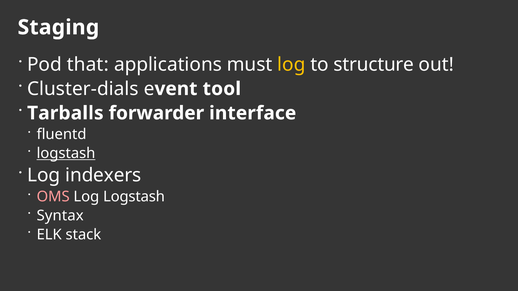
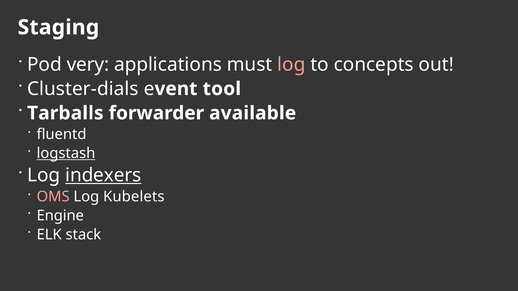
that: that -> very
log at (291, 64) colour: yellow -> pink
structure: structure -> concepts
interface: interface -> available
indexers underline: none -> present
Log Logstash: Logstash -> Kubelets
Syntax: Syntax -> Engine
